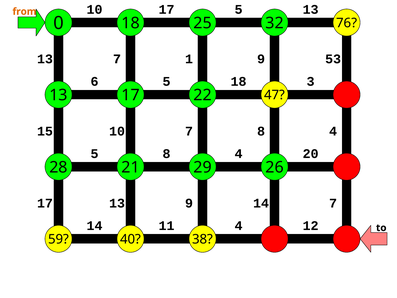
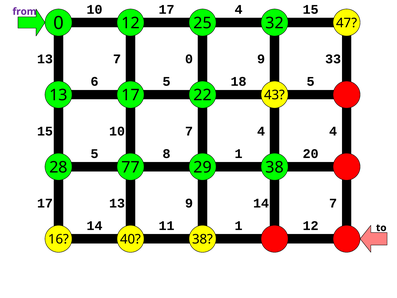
5 at (239, 9): 5 -> 4
13 at (311, 9): 13 -> 15
from colour: orange -> purple
0 18: 18 -> 12
76: 76 -> 47
1 at (189, 59): 1 -> 0
53: 53 -> 33
18 3: 3 -> 5
47: 47 -> 43
8 at (261, 131): 8 -> 4
8 4: 4 -> 1
21: 21 -> 77
29 26: 26 -> 38
11 4: 4 -> 1
59: 59 -> 16
